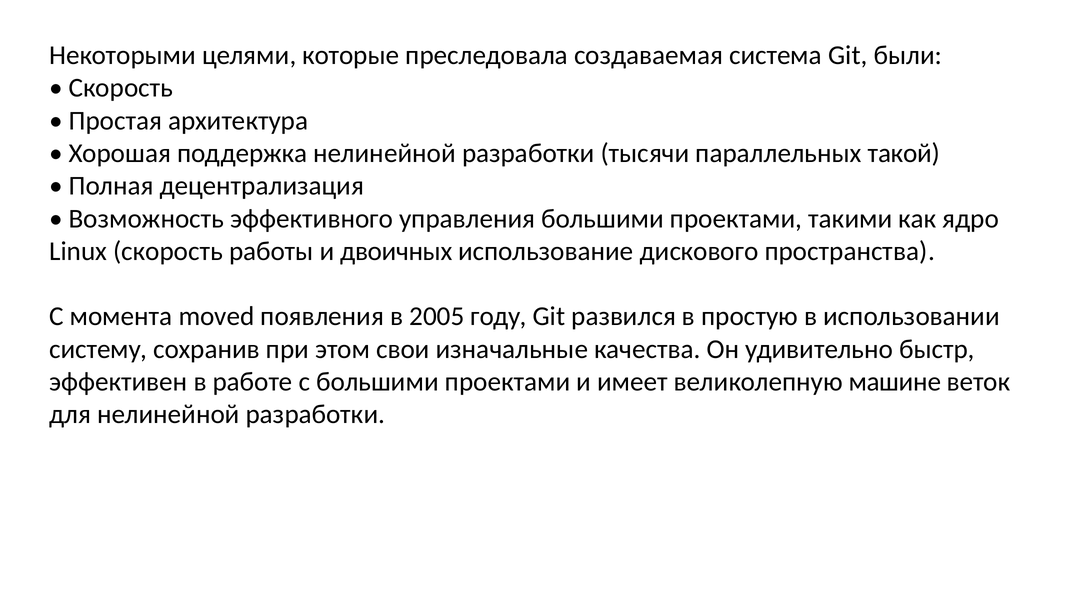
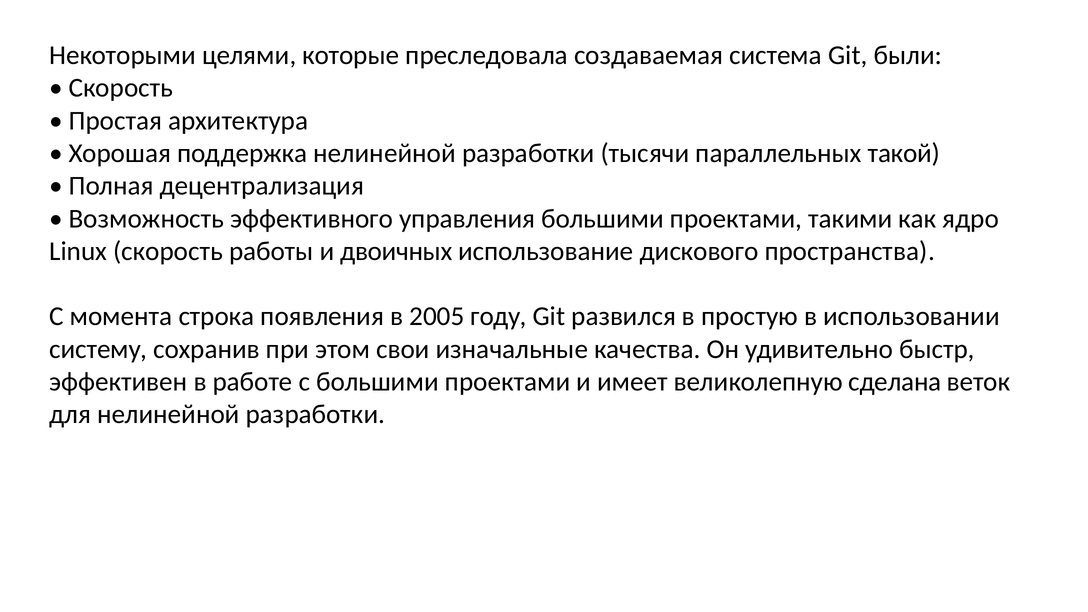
moved: moved -> строка
машине: машине -> сделана
